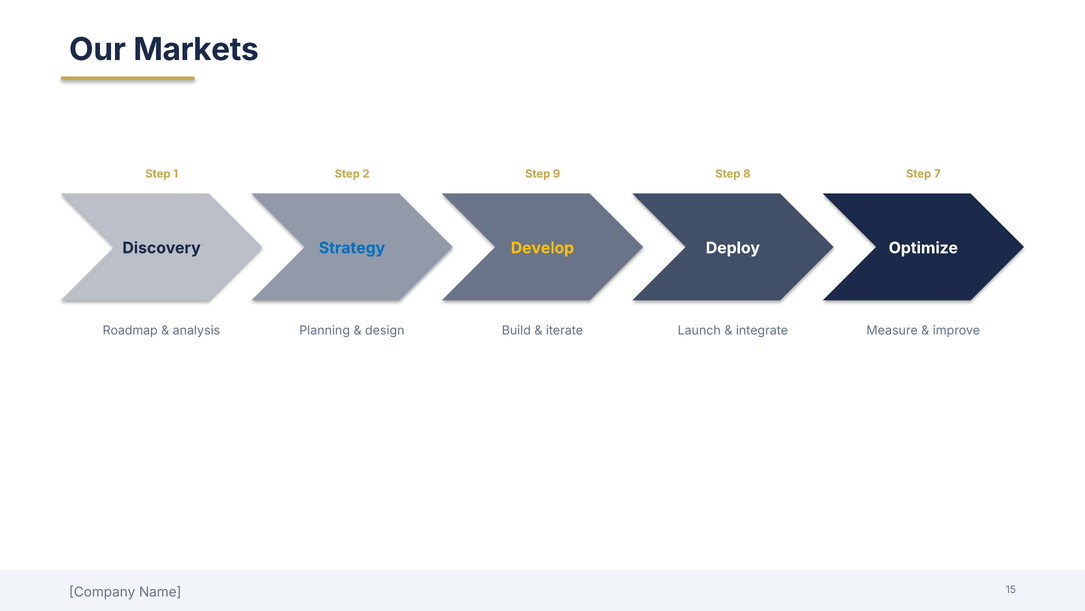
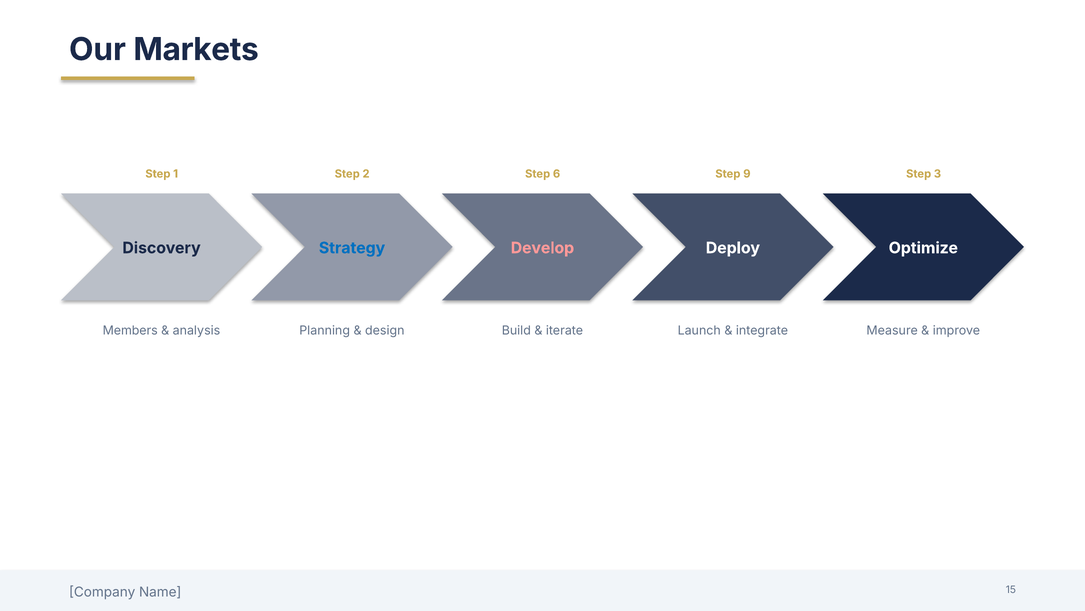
9: 9 -> 6
8: 8 -> 9
7: 7 -> 3
Develop colour: yellow -> pink
Roadmap: Roadmap -> Members
